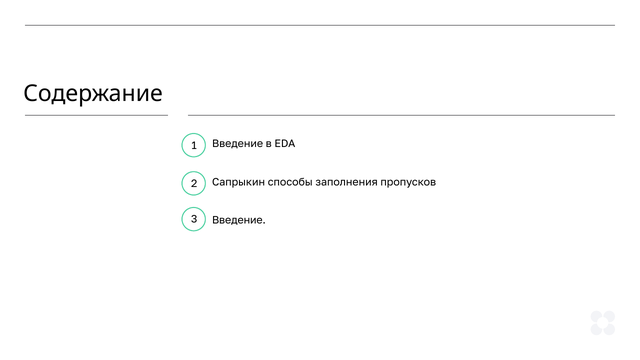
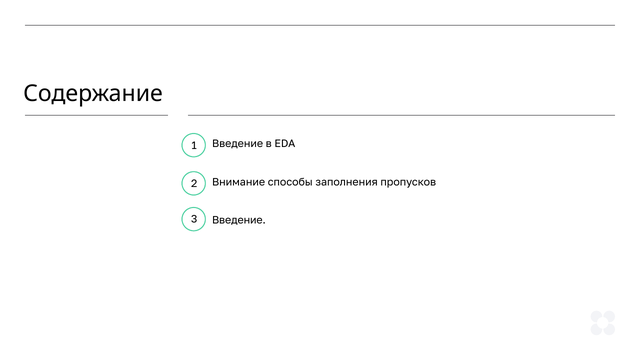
Сапрыкин: Сапрыкин -> Внимание
